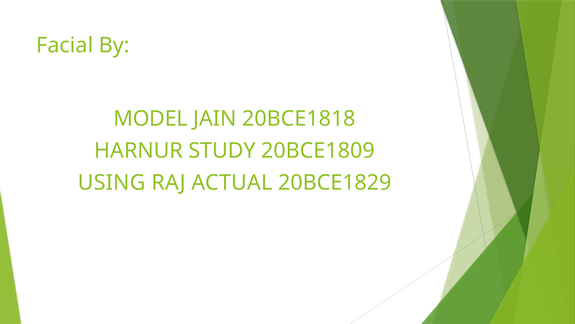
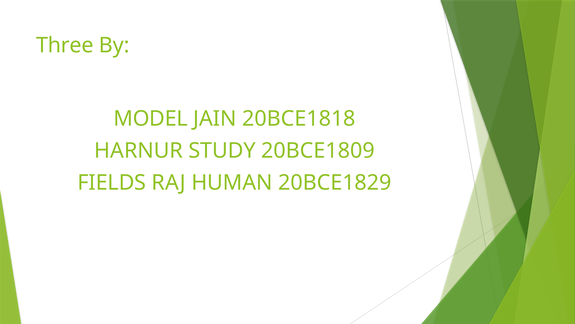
Facial: Facial -> Three
USING: USING -> FIELDS
ACTUAL: ACTUAL -> HUMAN
